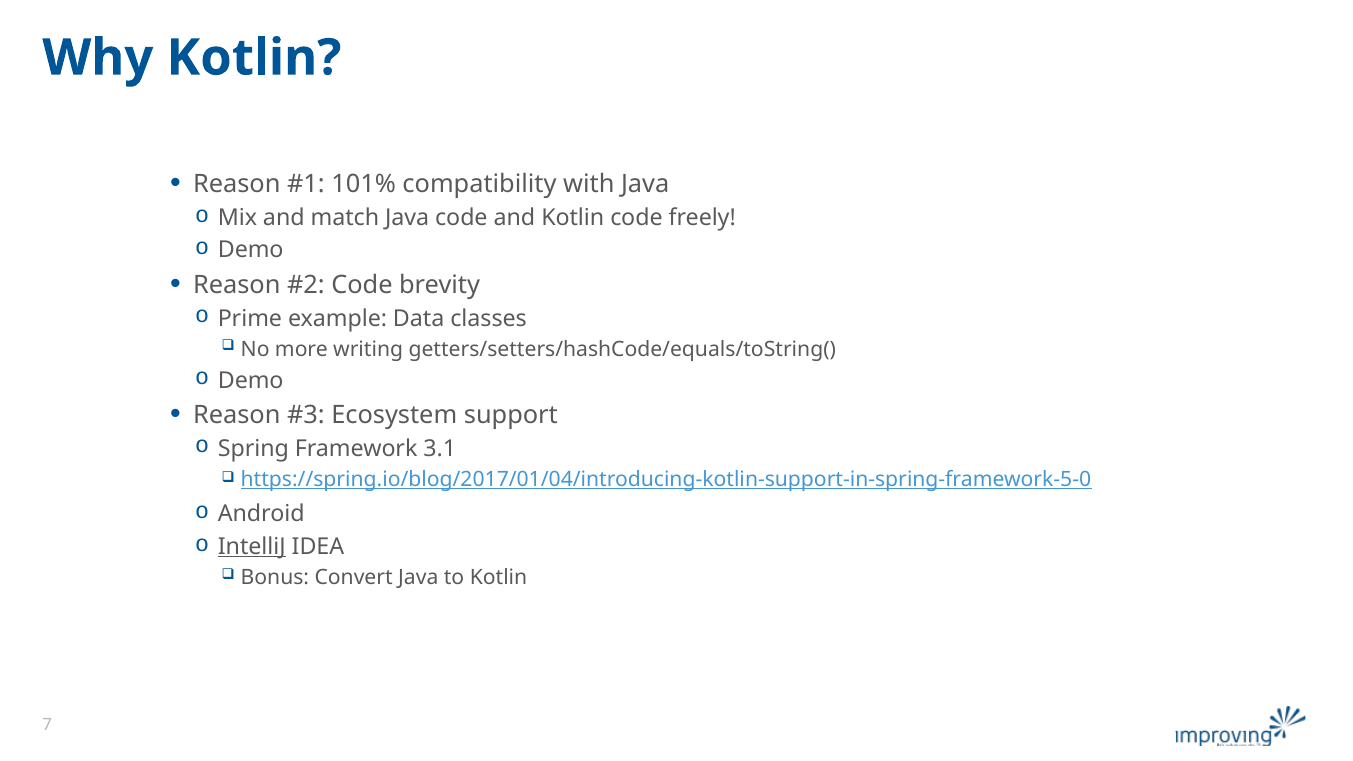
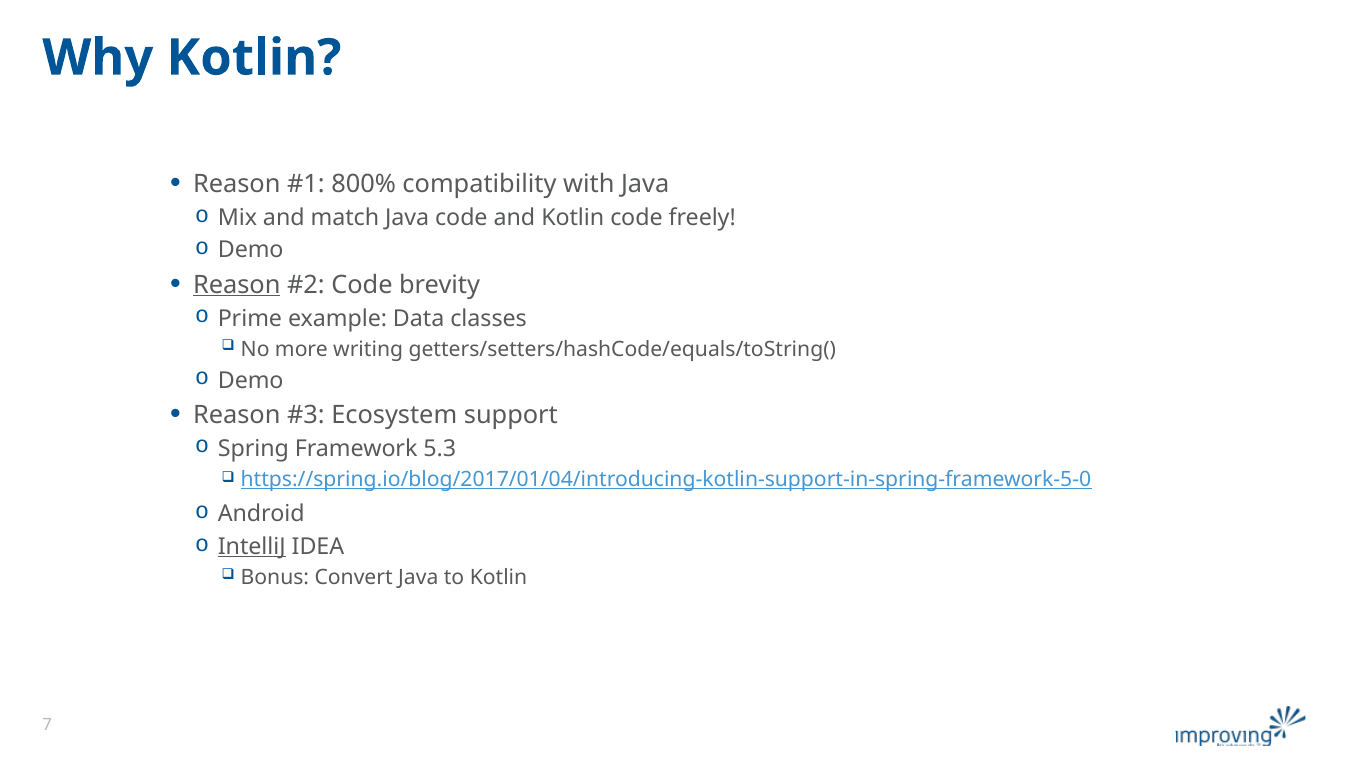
101%: 101% -> 800%
Reason at (237, 285) underline: none -> present
3.1: 3.1 -> 5.3
